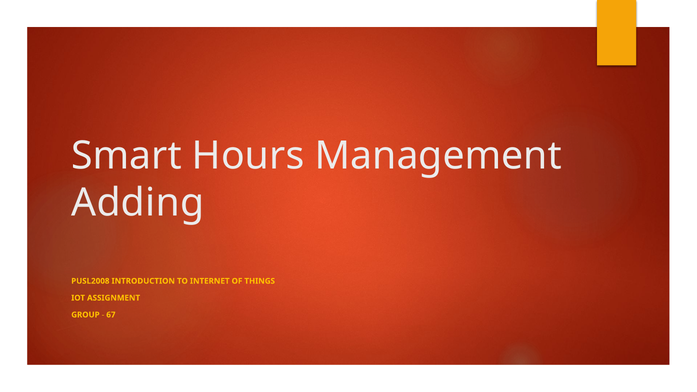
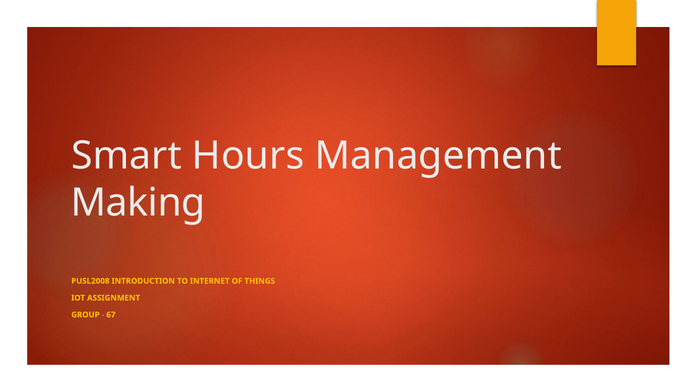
Adding: Adding -> Making
